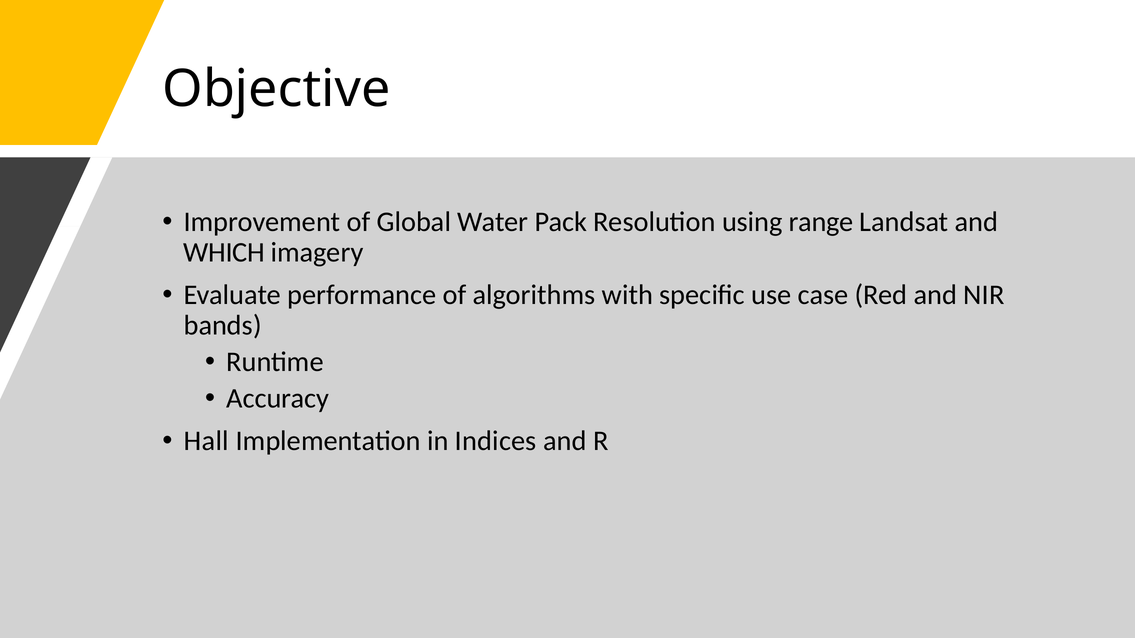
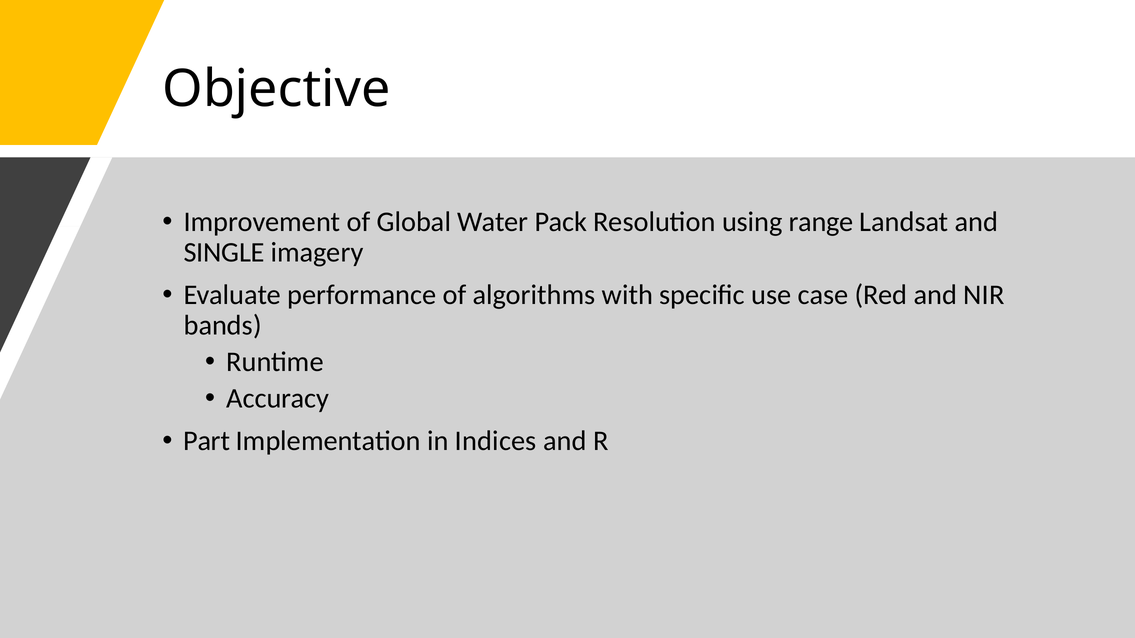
WHICH: WHICH -> SINGLE
Hall: Hall -> Part
